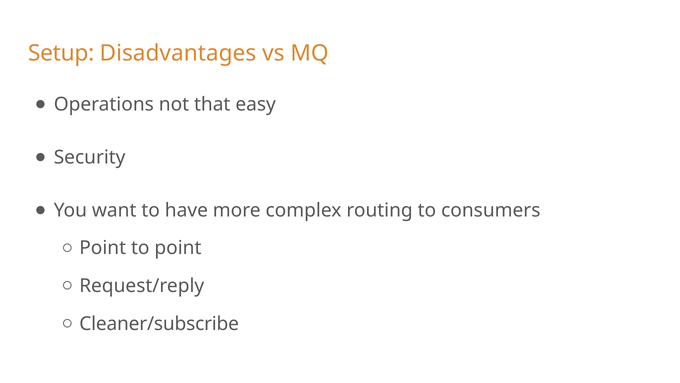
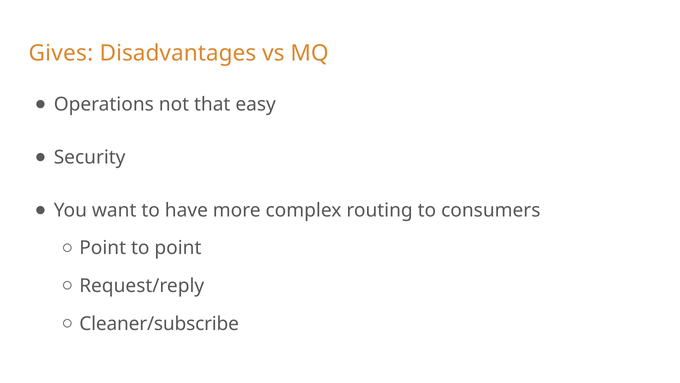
Setup: Setup -> Gives
